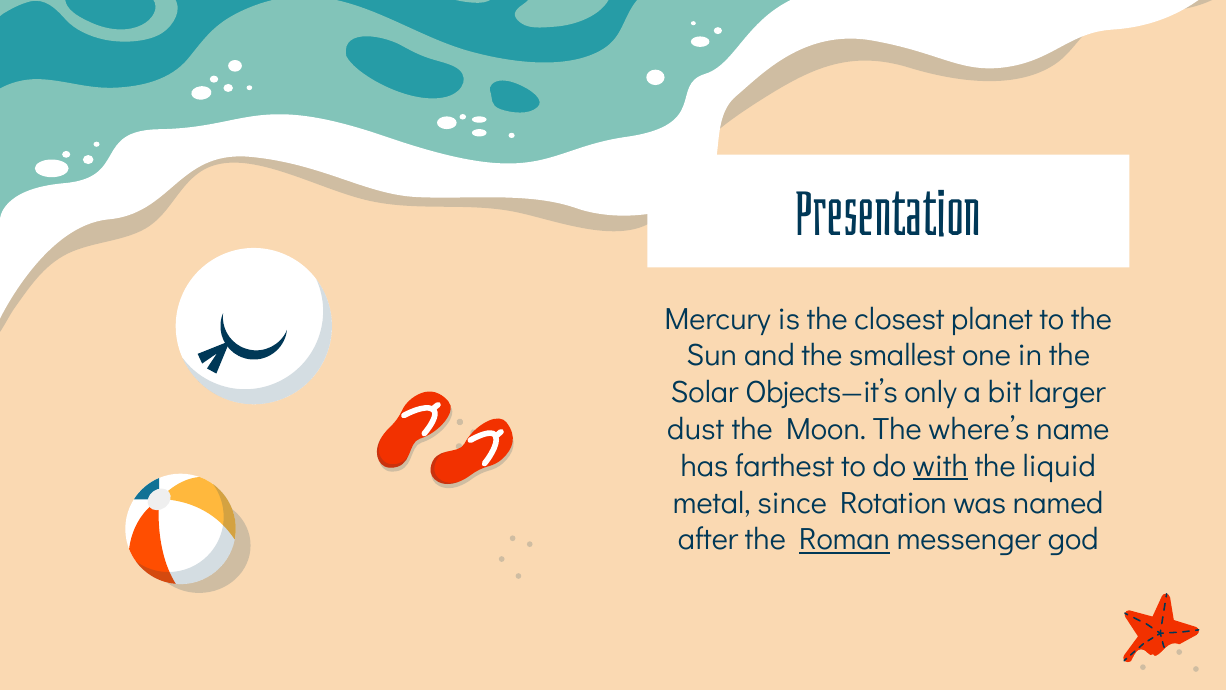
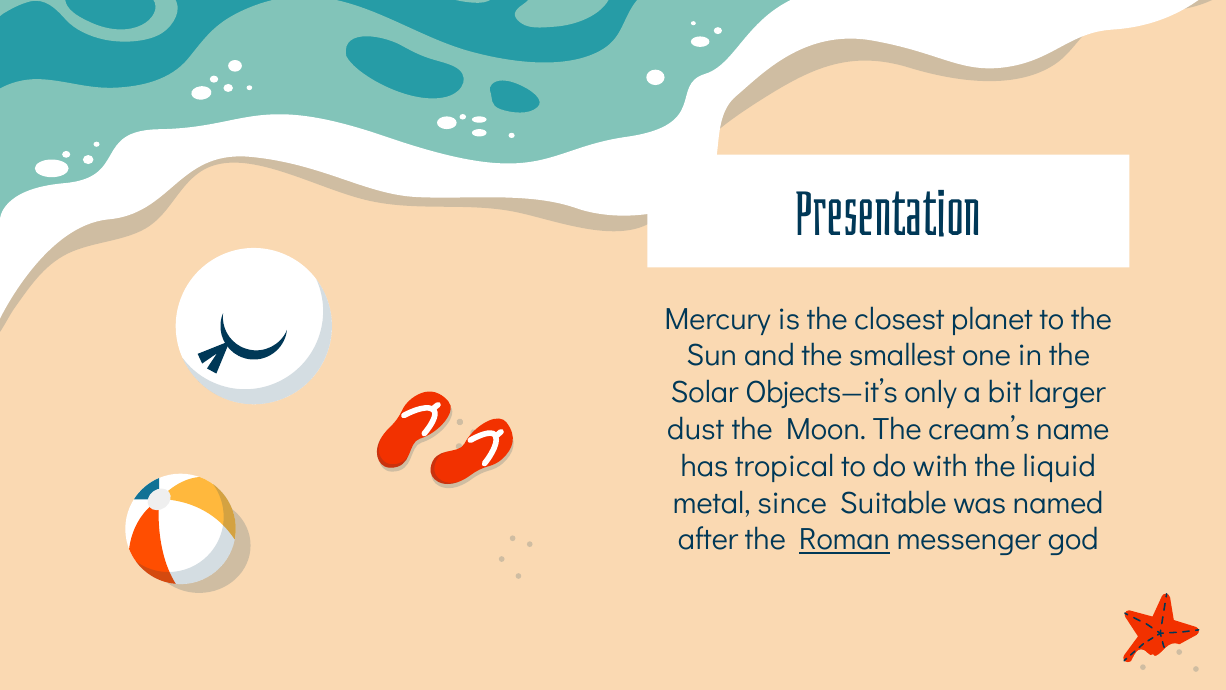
where’s: where’s -> cream’s
farthest: farthest -> tropical
with underline: present -> none
Rotation: Rotation -> Suitable
